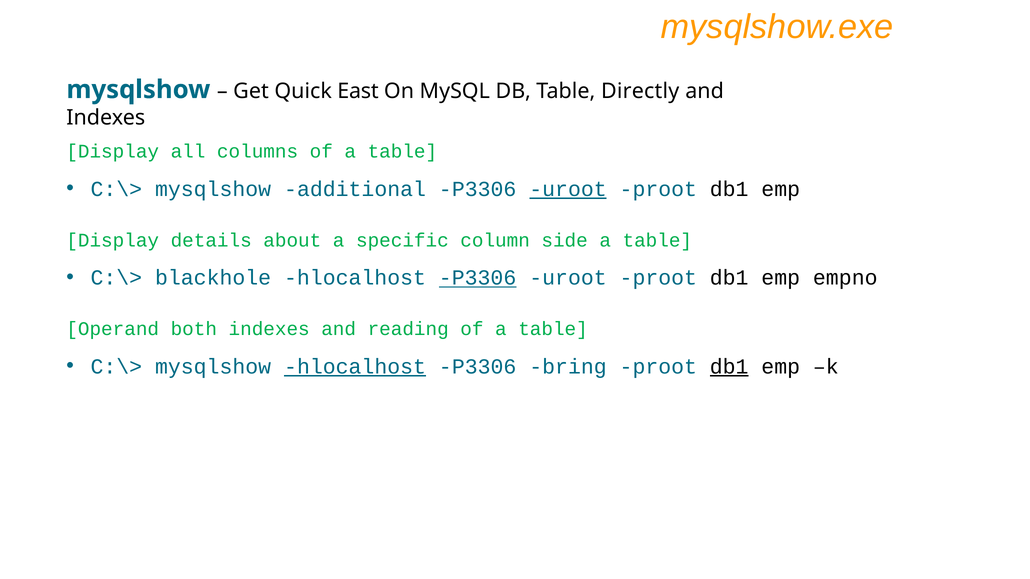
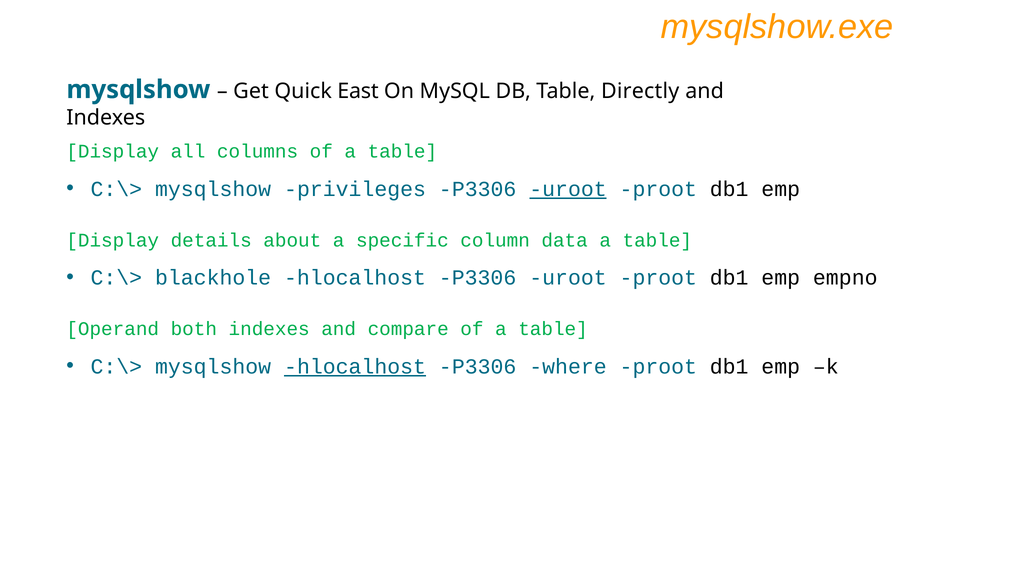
additional: additional -> privileges
side: side -> data
P3306 at (478, 278) underline: present -> none
reading: reading -> compare
bring: bring -> where
db1 at (729, 367) underline: present -> none
